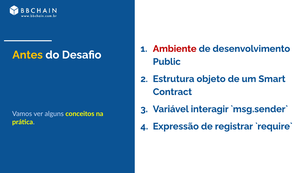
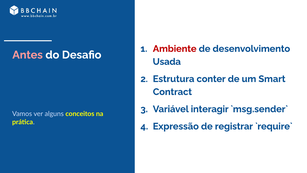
Antes colour: yellow -> pink
Public: Public -> Usada
objeto: objeto -> conter
